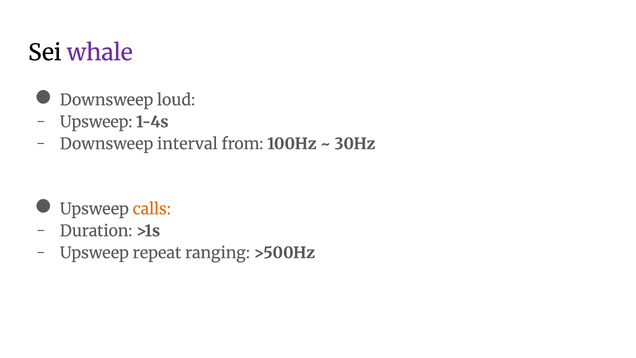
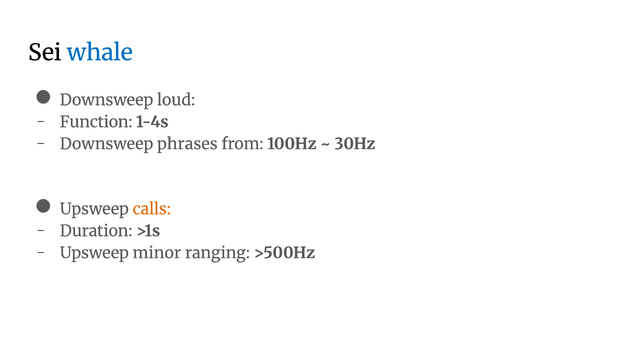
whale colour: purple -> blue
Upsweep at (96, 122): Upsweep -> Function
interval: interval -> phrases
repeat: repeat -> minor
